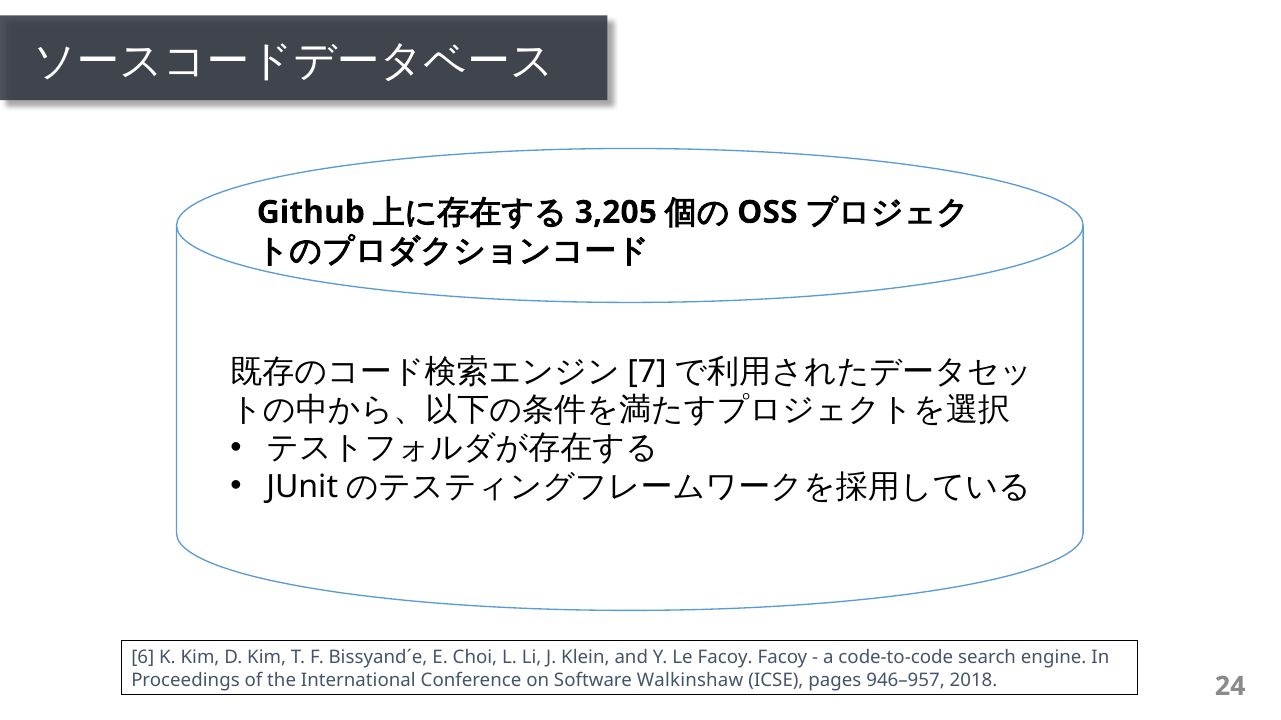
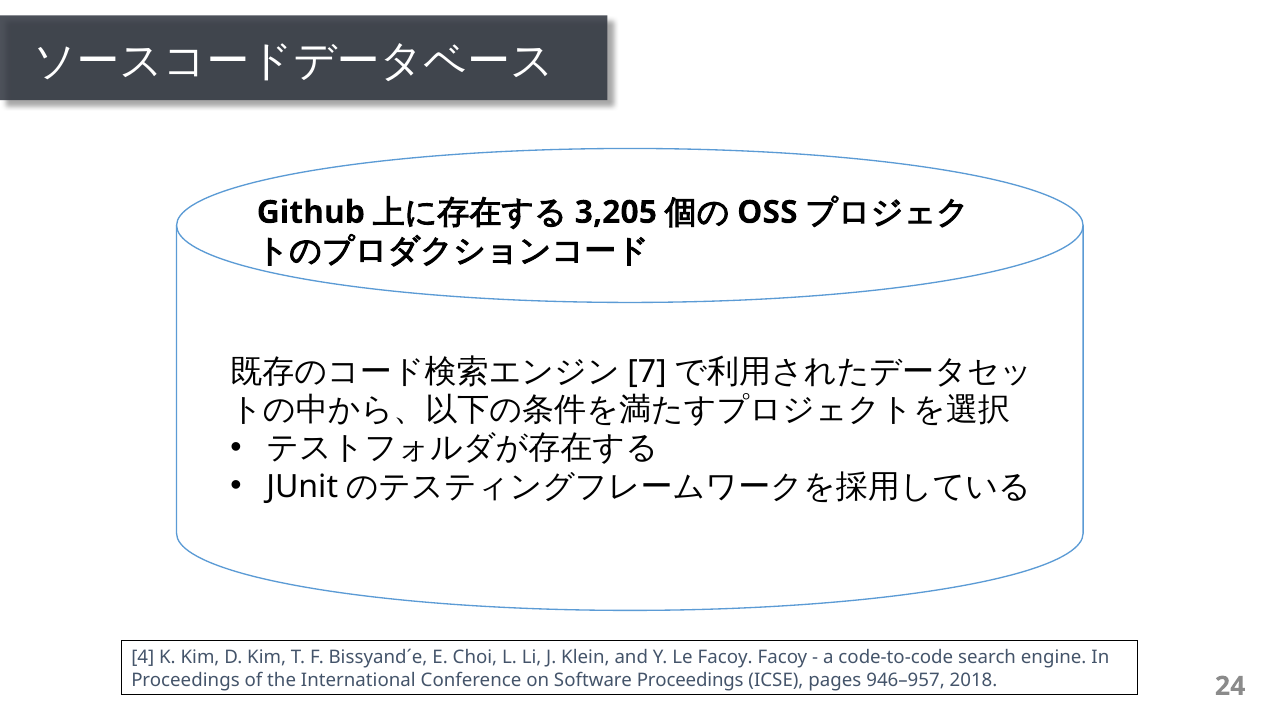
6: 6 -> 4
Software Walkinshaw: Walkinshaw -> Proceedings
